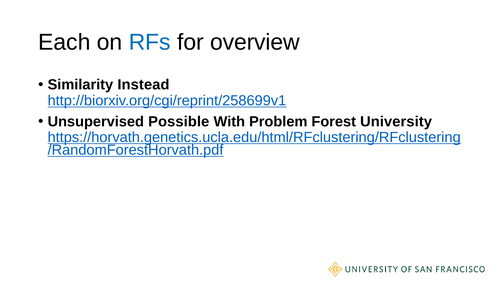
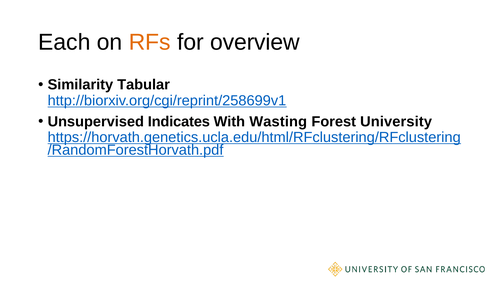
RFs colour: blue -> orange
Instead: Instead -> Tabular
Possible: Possible -> Indicates
Problem: Problem -> Wasting
